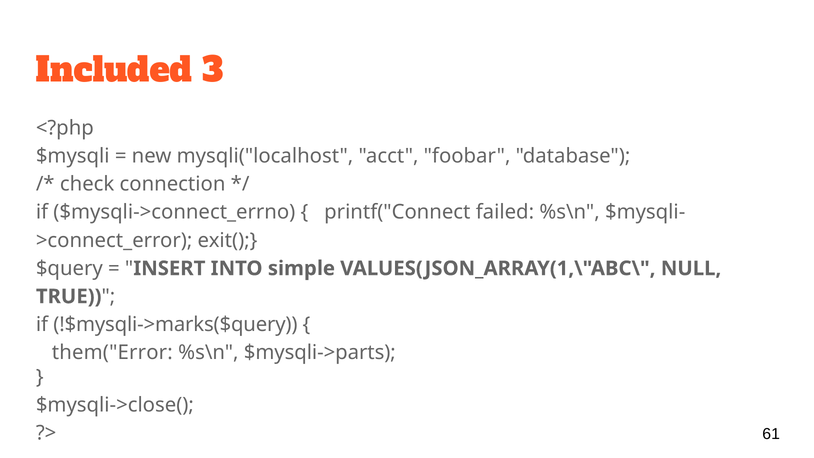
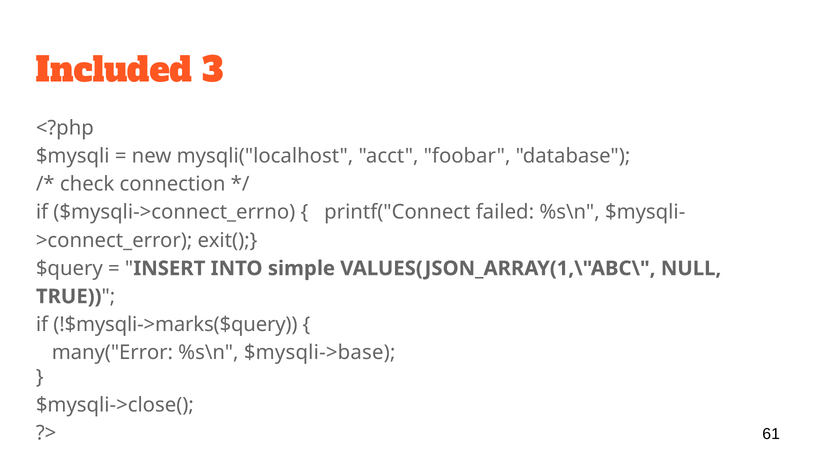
them("Error: them("Error -> many("Error
$mysqli->parts: $mysqli->parts -> $mysqli->base
